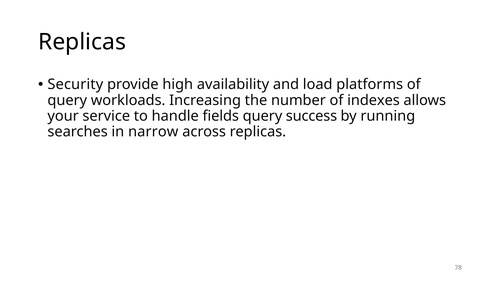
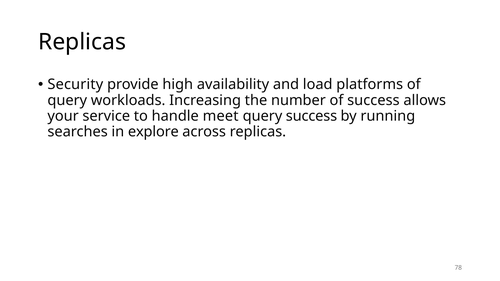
of indexes: indexes -> success
fields: fields -> meet
narrow: narrow -> explore
